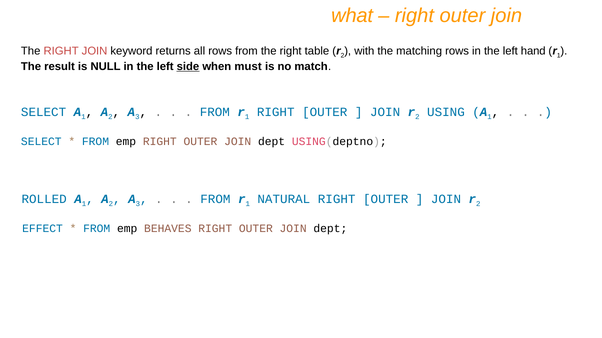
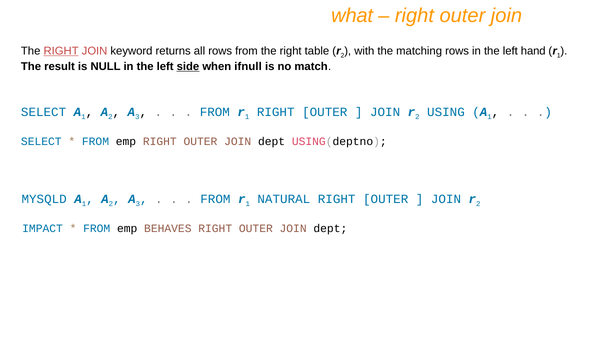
RIGHT at (61, 51) underline: none -> present
must: must -> ifnull
ROLLED: ROLLED -> MYSQLD
EFFECT: EFFECT -> IMPACT
